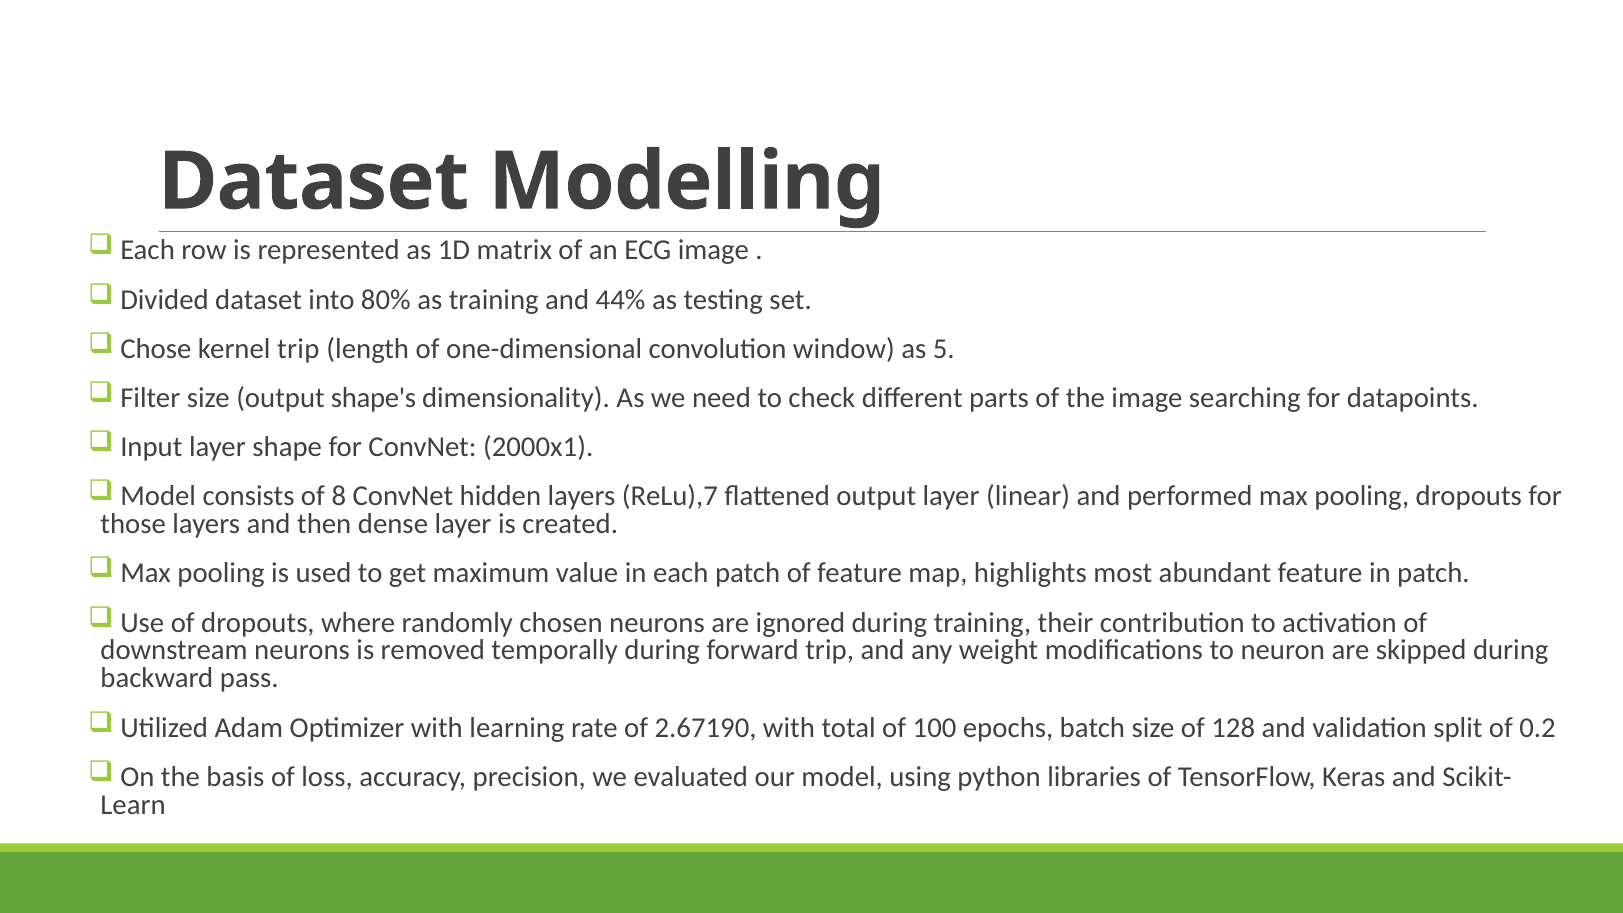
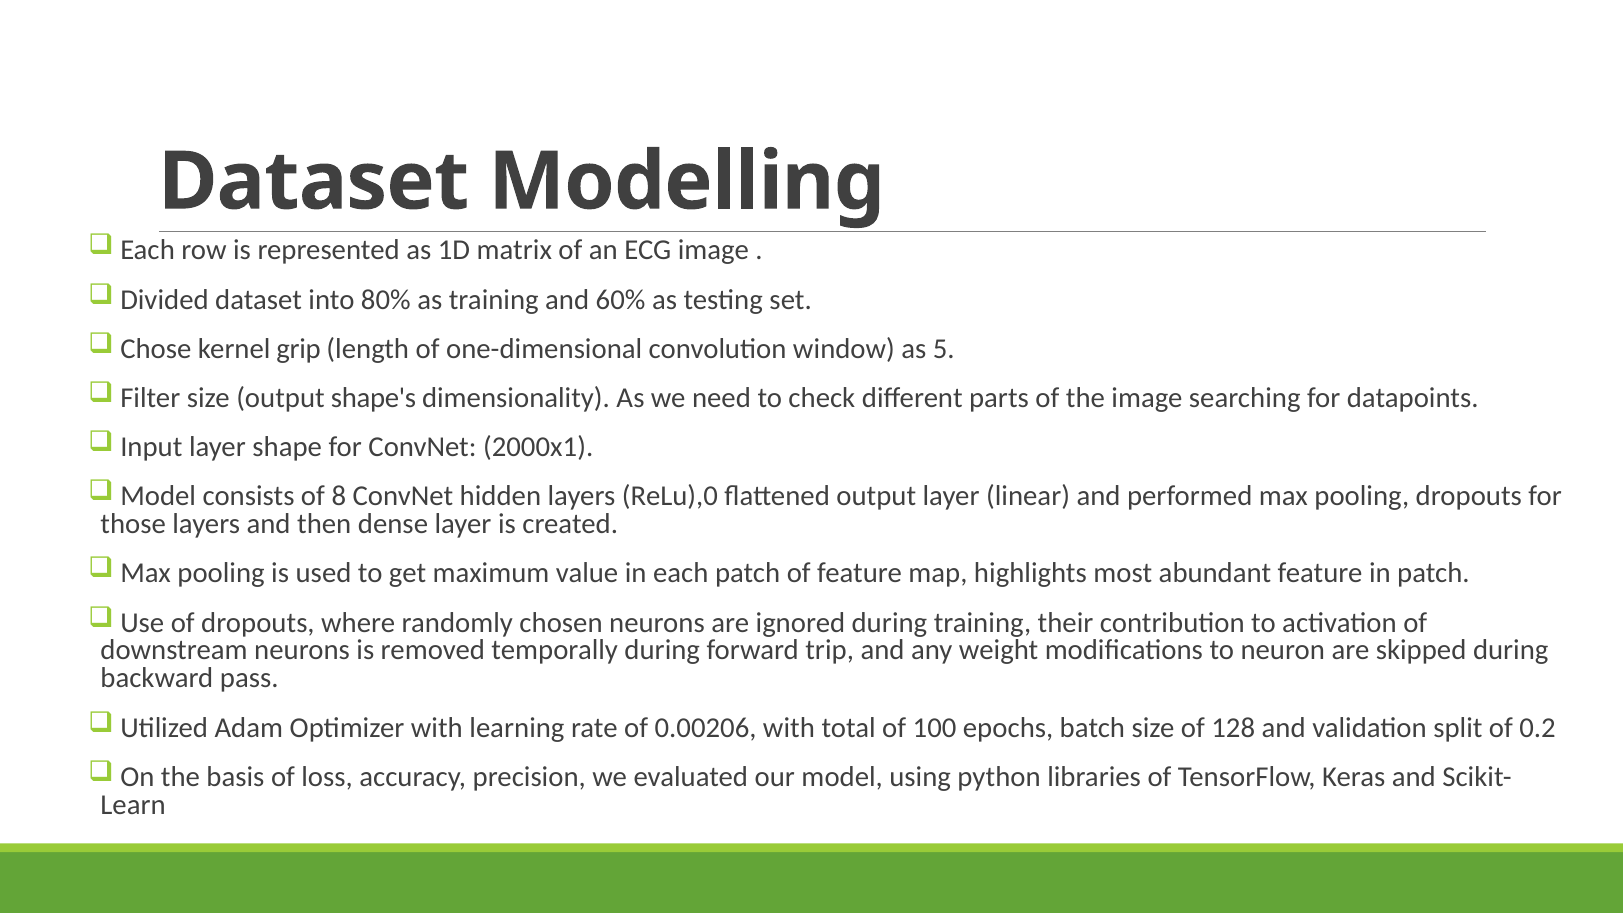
44%: 44% -> 60%
kernel trip: trip -> grip
ReLu),7: ReLu),7 -> ReLu),0
2.67190: 2.67190 -> 0.00206
